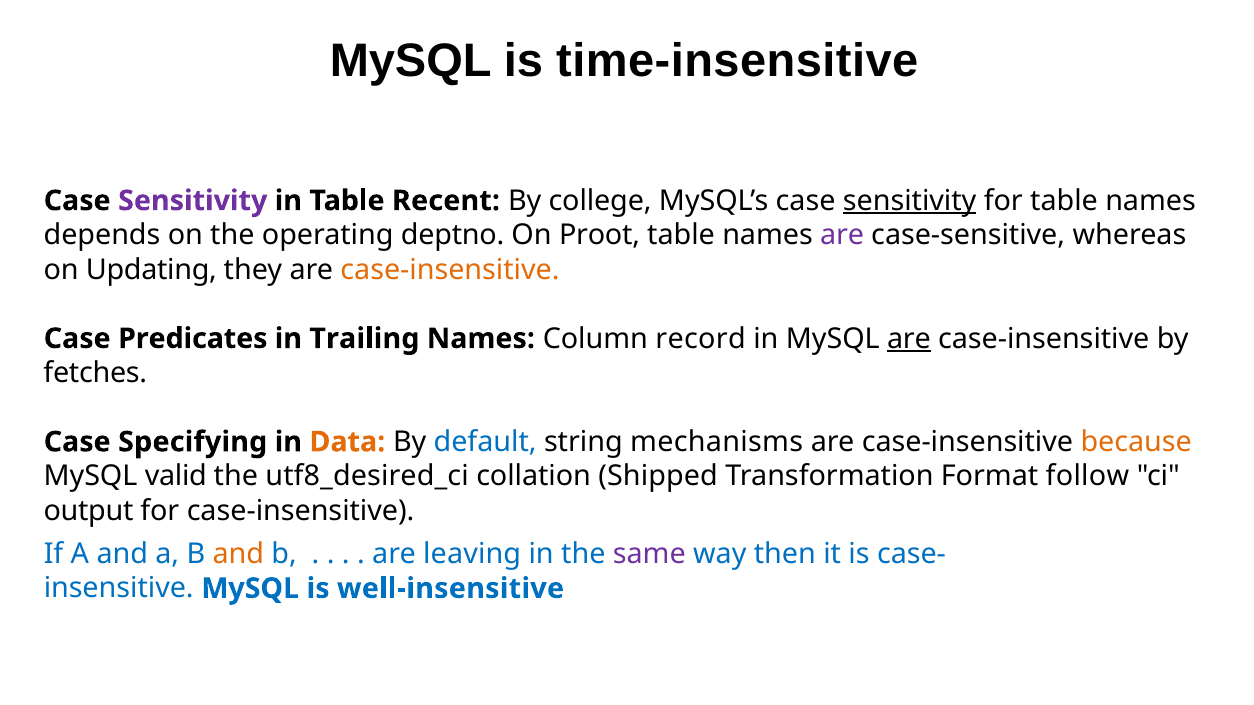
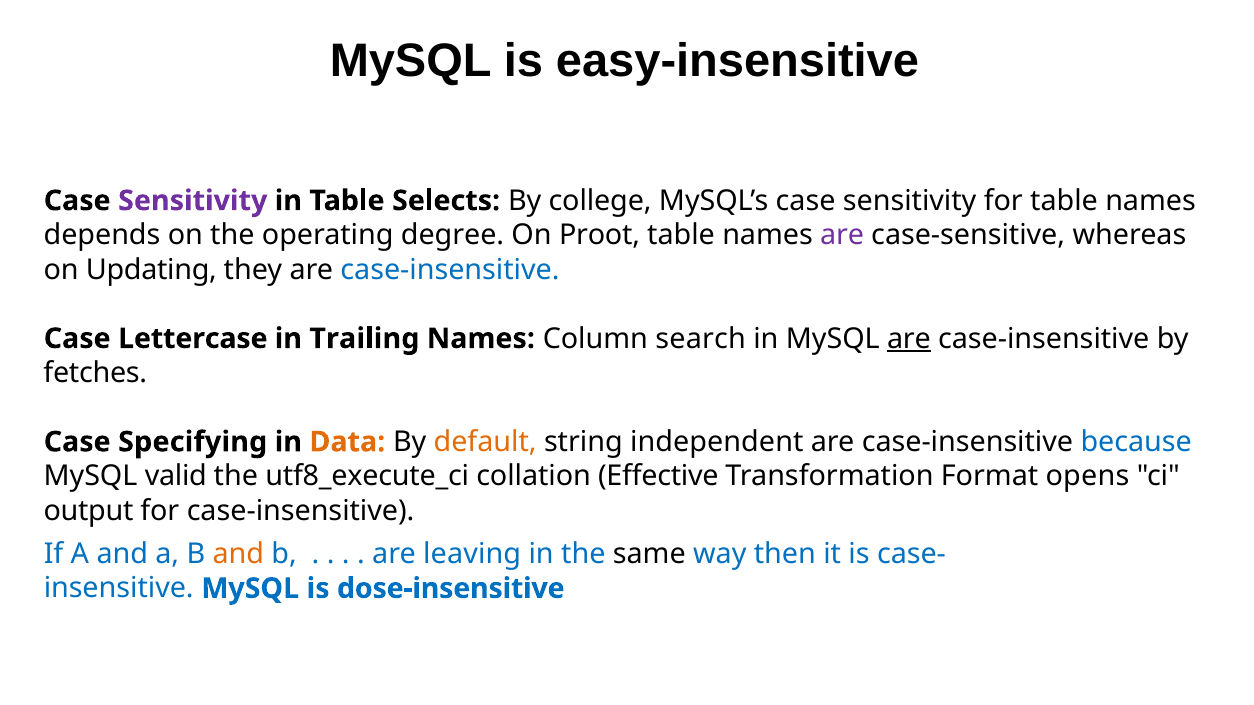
time-insensitive: time-insensitive -> easy-insensitive
Recent: Recent -> Selects
sensitivity at (910, 201) underline: present -> none
deptno: deptno -> degree
case-insensitive at (450, 270) colour: orange -> blue
Predicates: Predicates -> Lettercase
record: record -> search
default colour: blue -> orange
mechanisms: mechanisms -> independent
because colour: orange -> blue
utf8_desired_ci: utf8_desired_ci -> utf8_execute_ci
Shipped: Shipped -> Effective
follow: follow -> opens
same colour: purple -> black
well-insensitive: well-insensitive -> dose-insensitive
